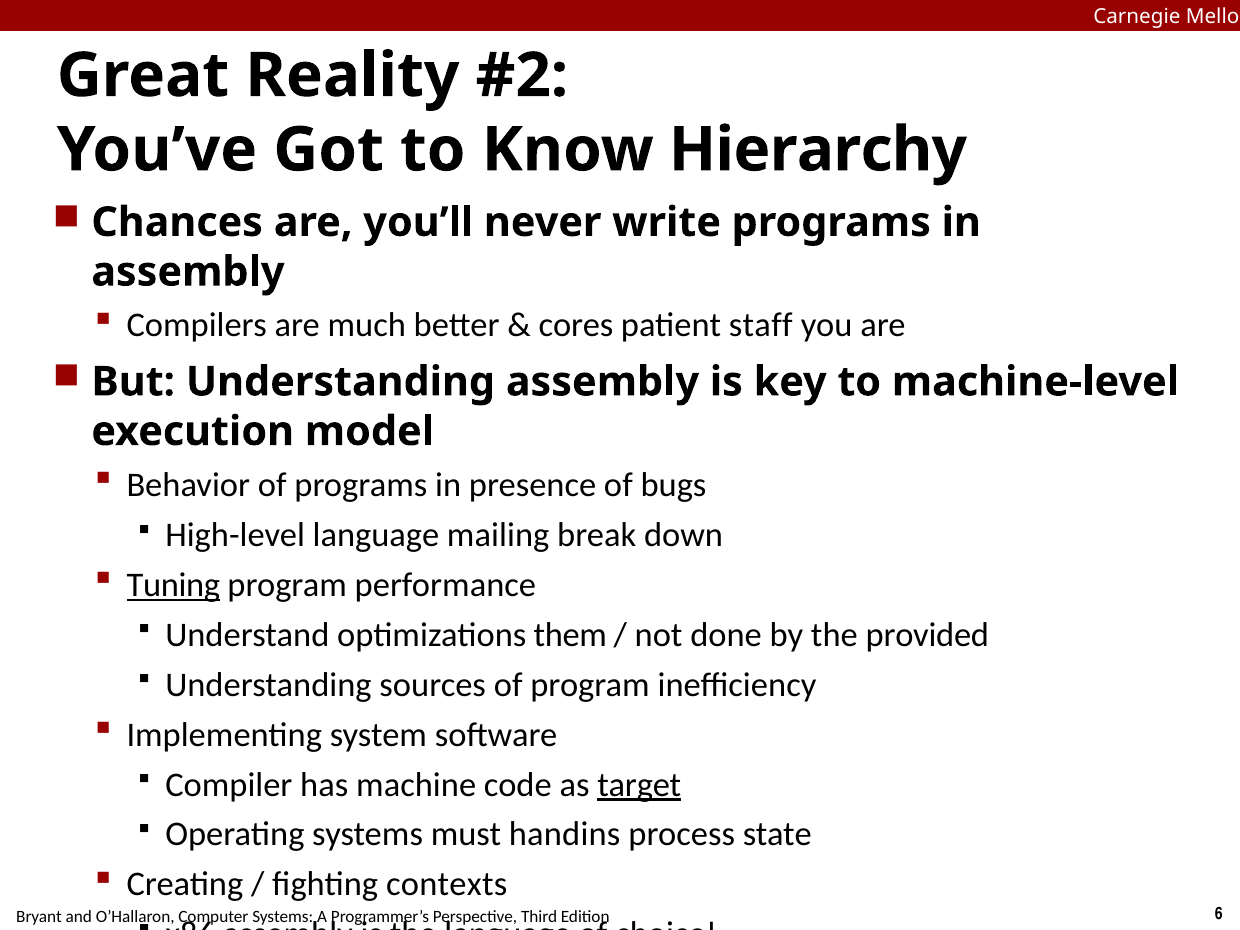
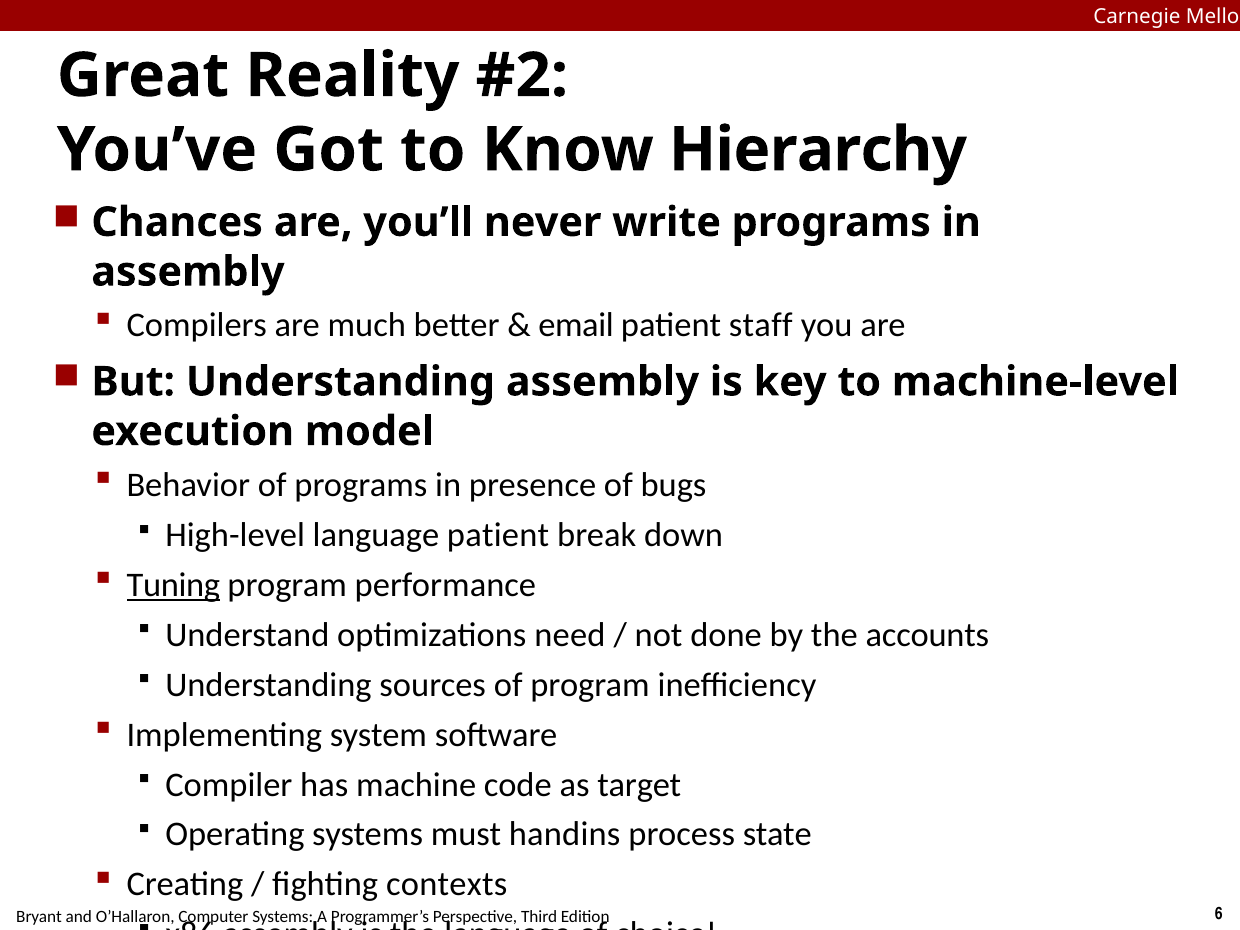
cores: cores -> email
language mailing: mailing -> patient
them: them -> need
provided: provided -> accounts
target underline: present -> none
